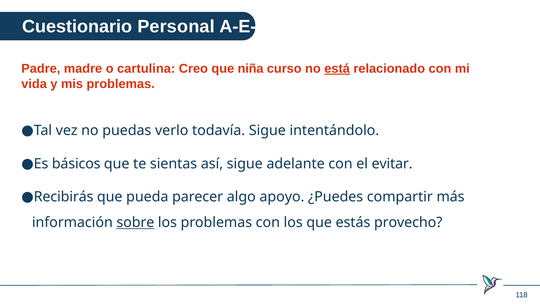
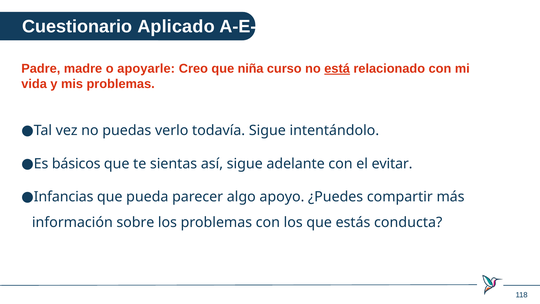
Personal: Personal -> Aplicado
cartulina: cartulina -> apoyarle
Recibirás: Recibirás -> Infancias
sobre underline: present -> none
provecho: provecho -> conducta
